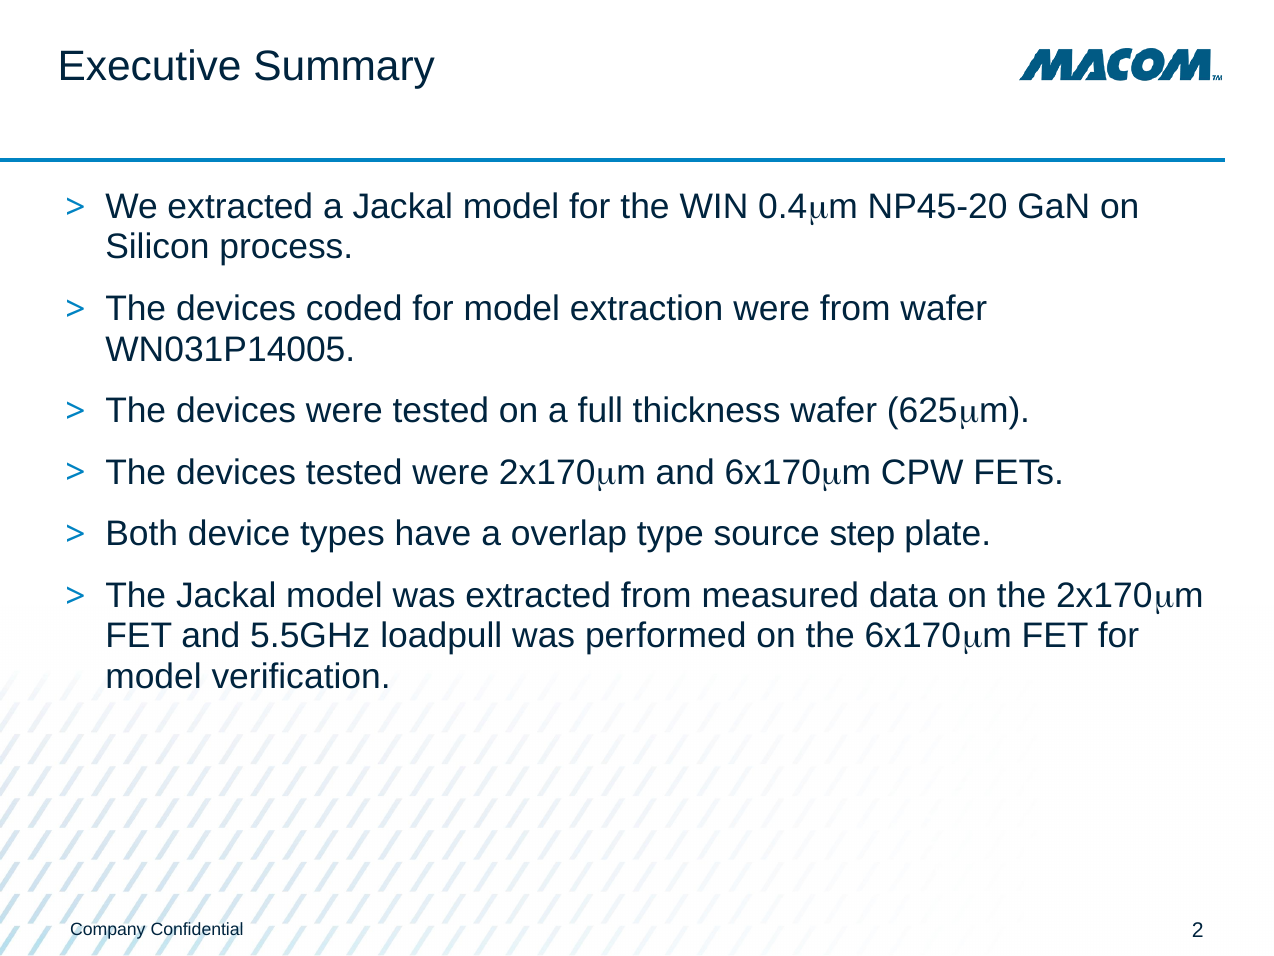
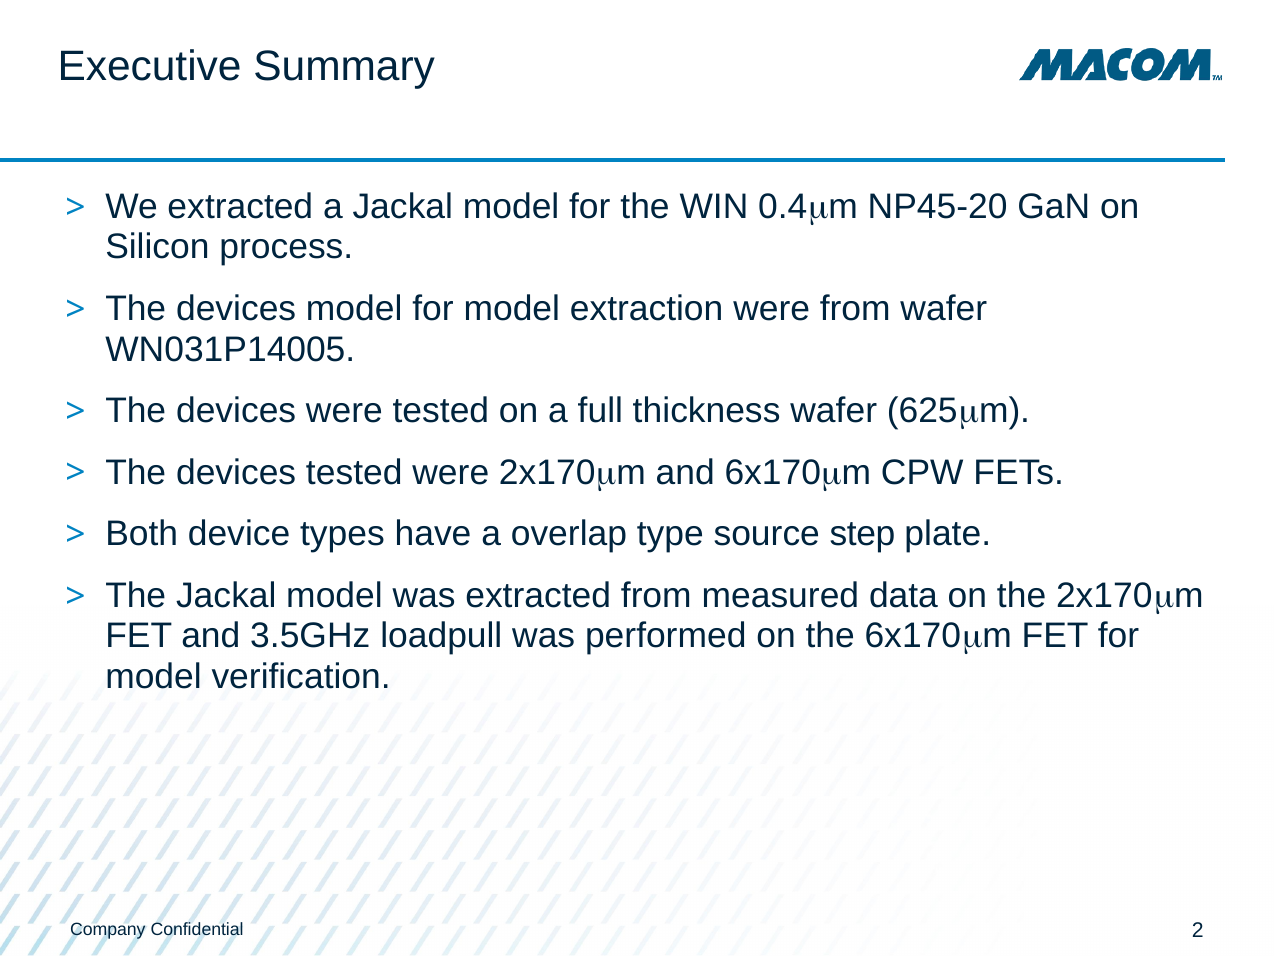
devices coded: coded -> model
5.5GHz: 5.5GHz -> 3.5GHz
